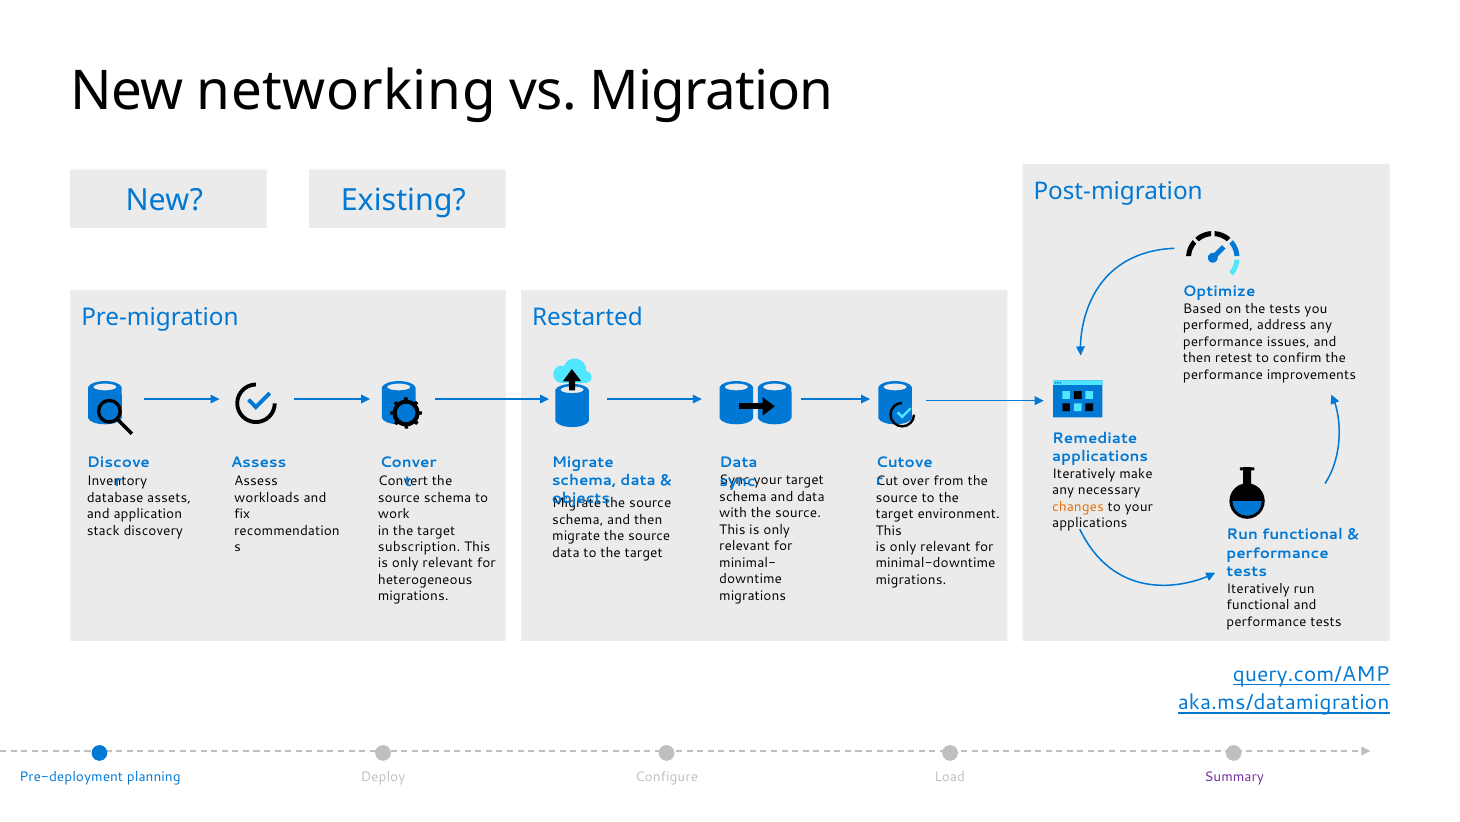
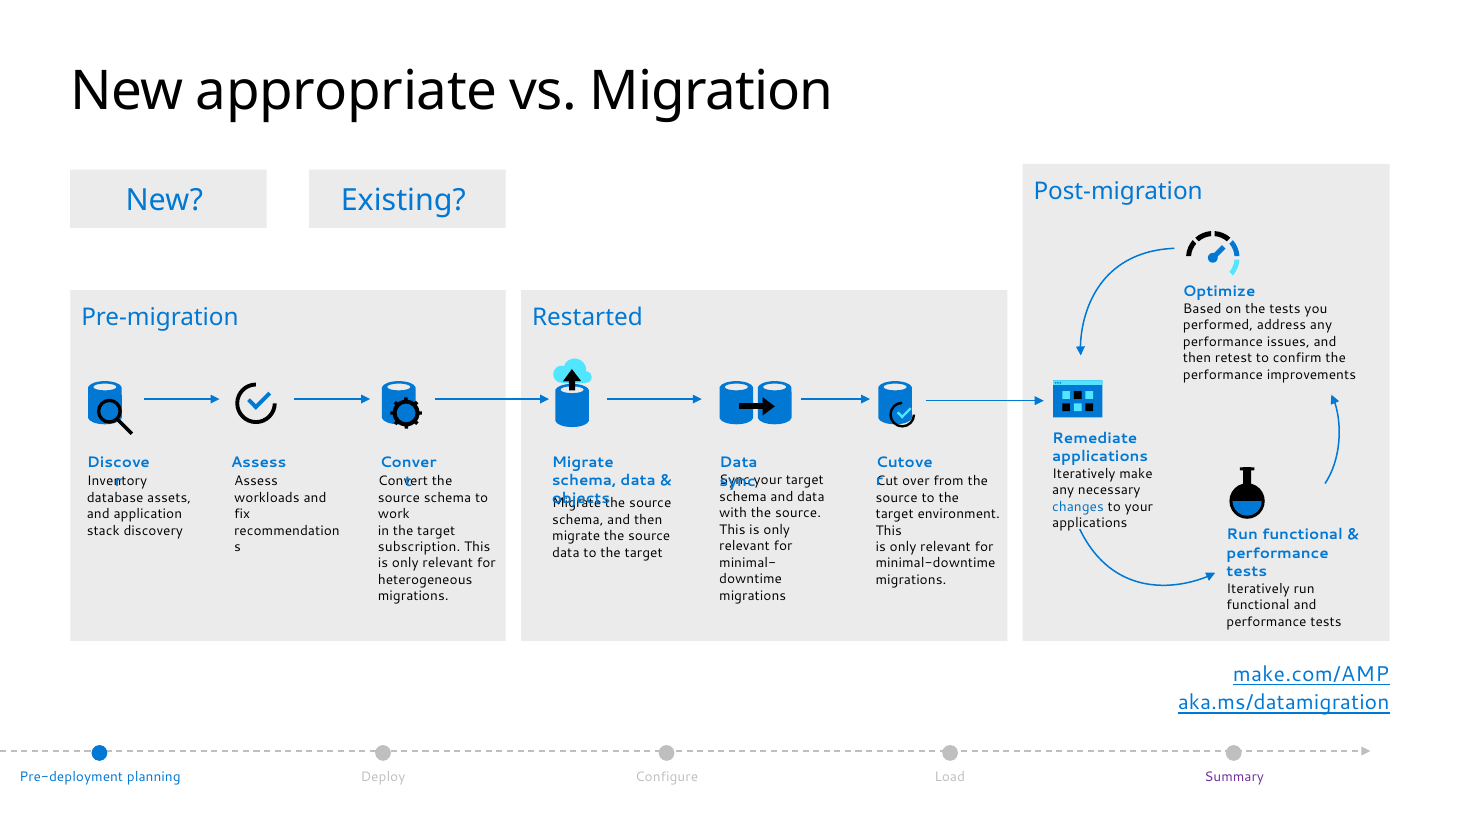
networking: networking -> appropriate
changes colour: orange -> blue
query.com/AMP: query.com/AMP -> make.com/AMP
